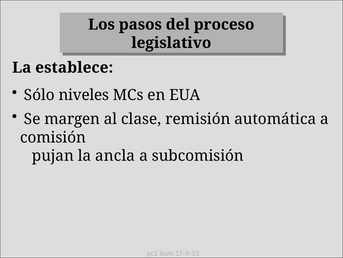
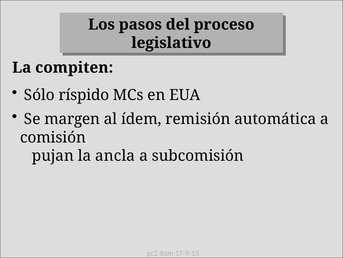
establece: establece -> compiten
niveles: niveles -> ríspido
clase: clase -> ídem
